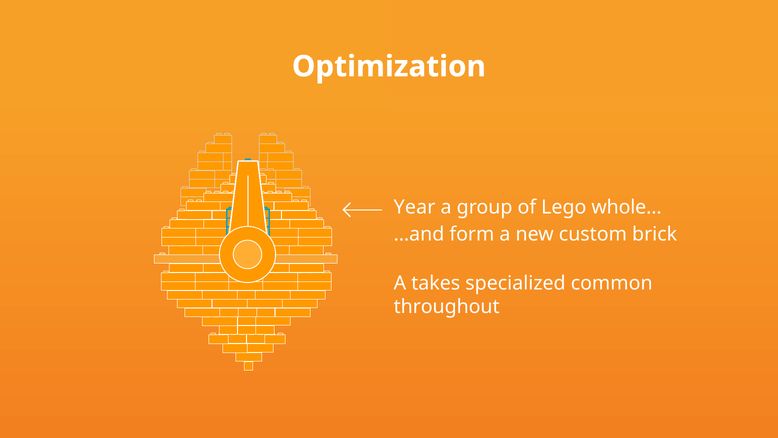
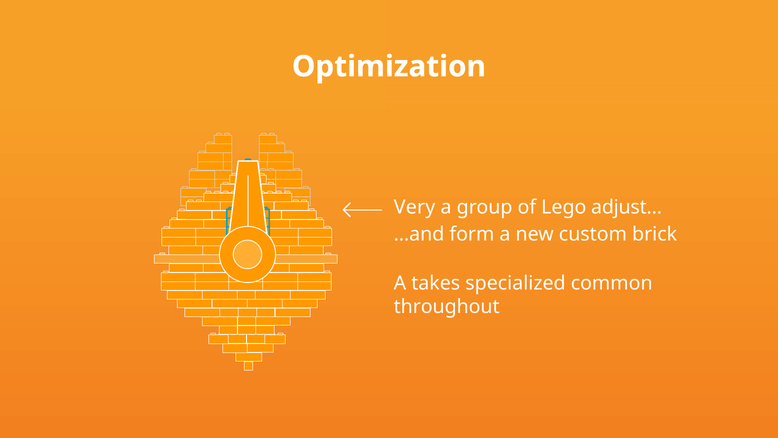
Year: Year -> Very
whole…: whole… -> adjust…
